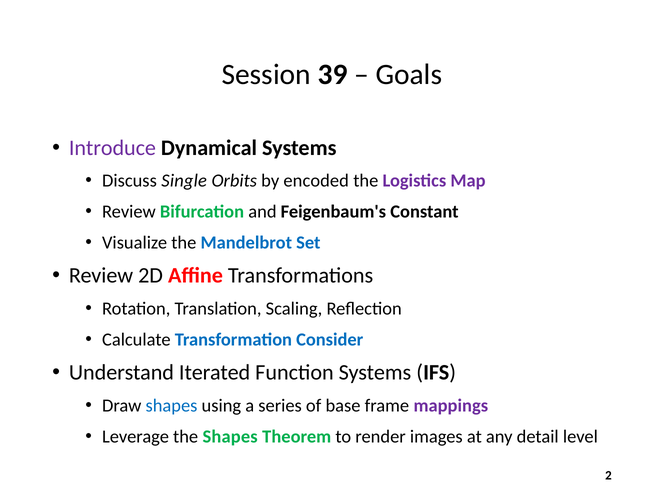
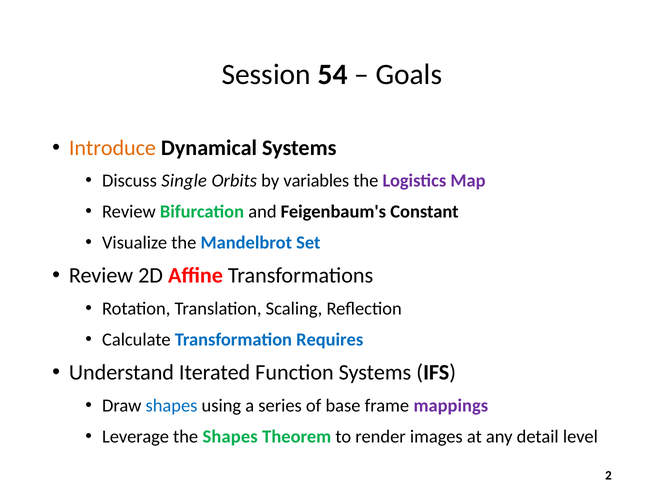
39: 39 -> 54
Introduce colour: purple -> orange
encoded: encoded -> variables
Consider: Consider -> Requires
